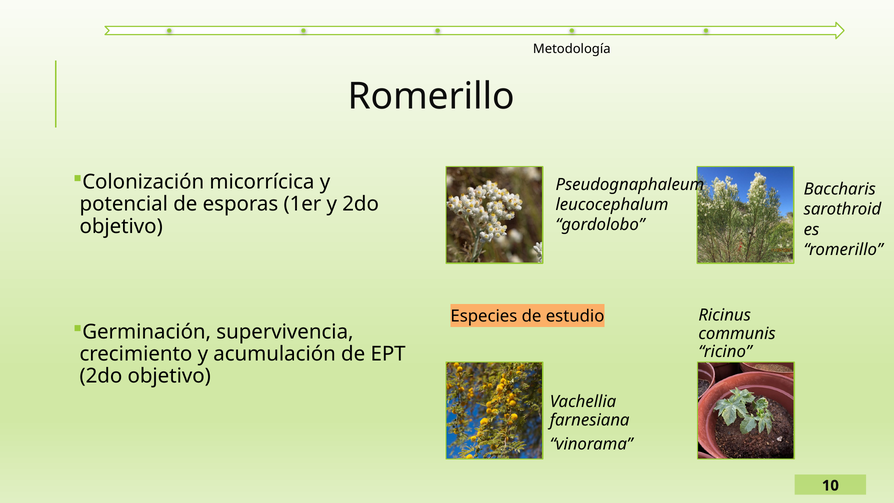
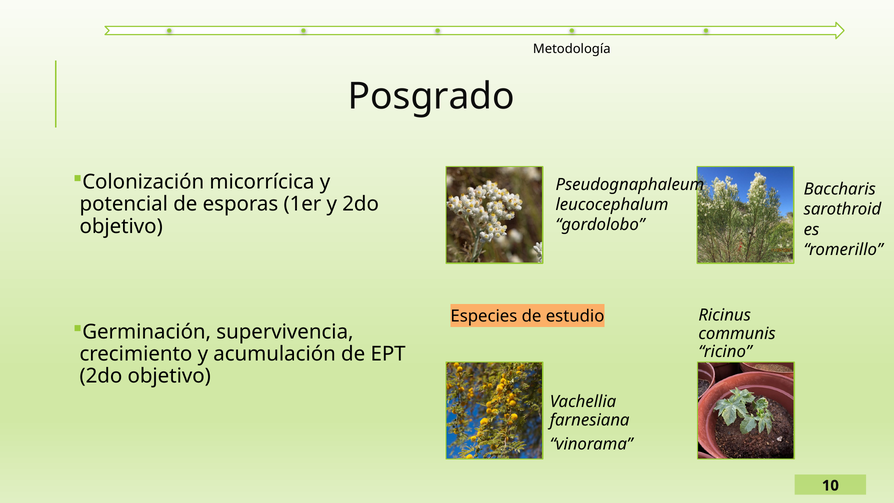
Romerillo at (431, 96): Romerillo -> Posgrado
